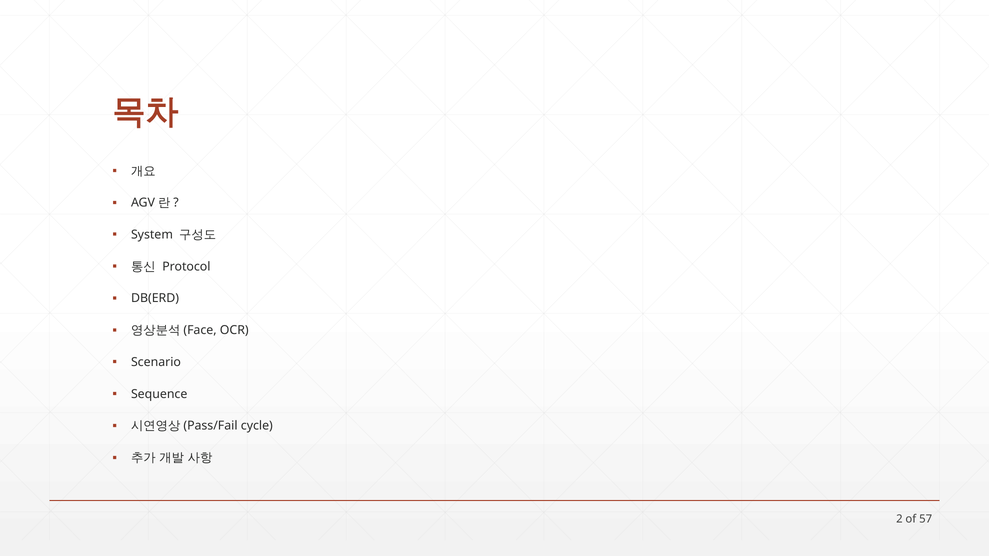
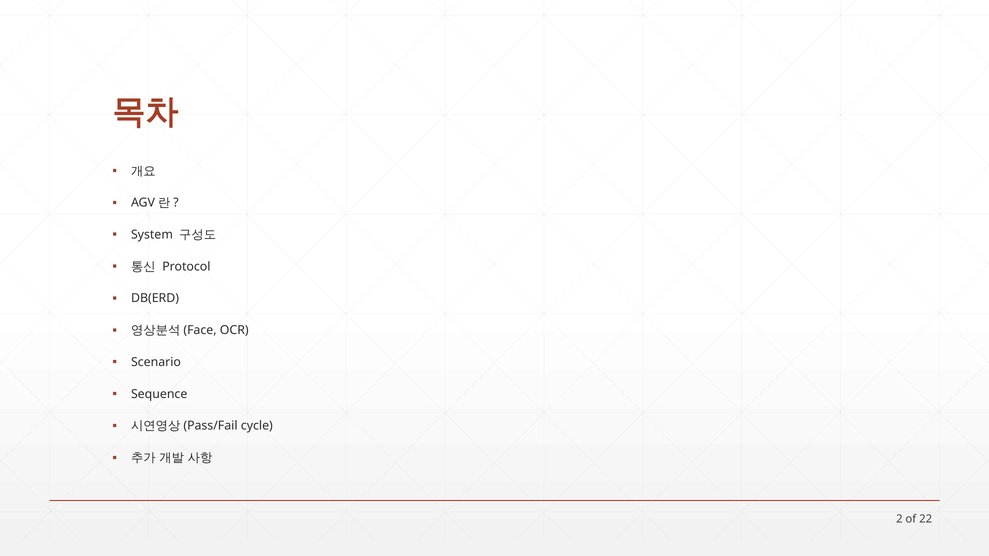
57: 57 -> 22
